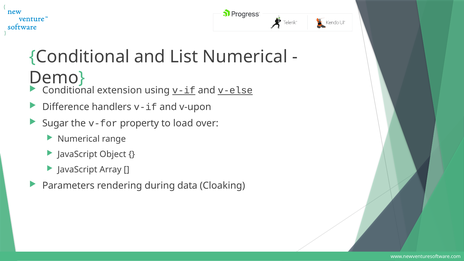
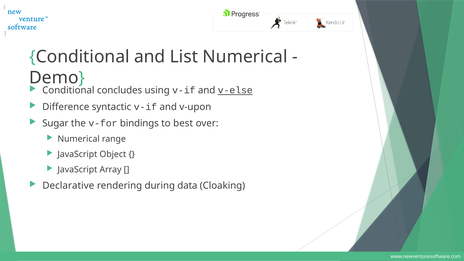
extension: extension -> concludes
v-if at (184, 90) underline: present -> none
handlers: handlers -> syntactic
property: property -> bindings
load: load -> best
Parameters: Parameters -> Declarative
